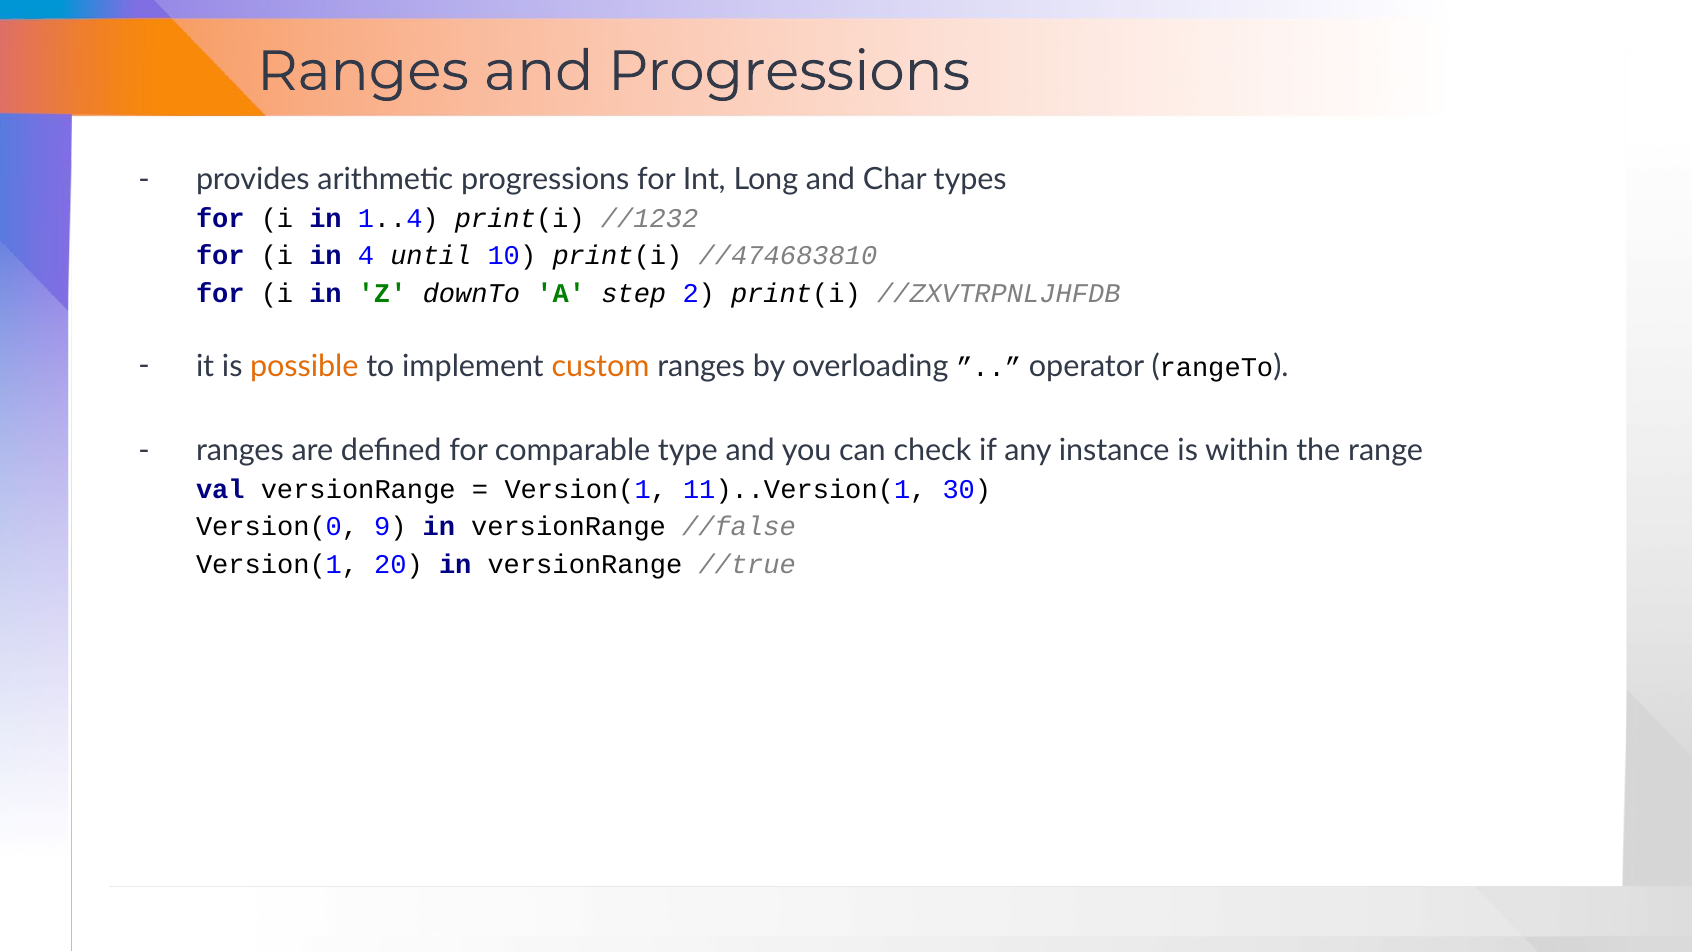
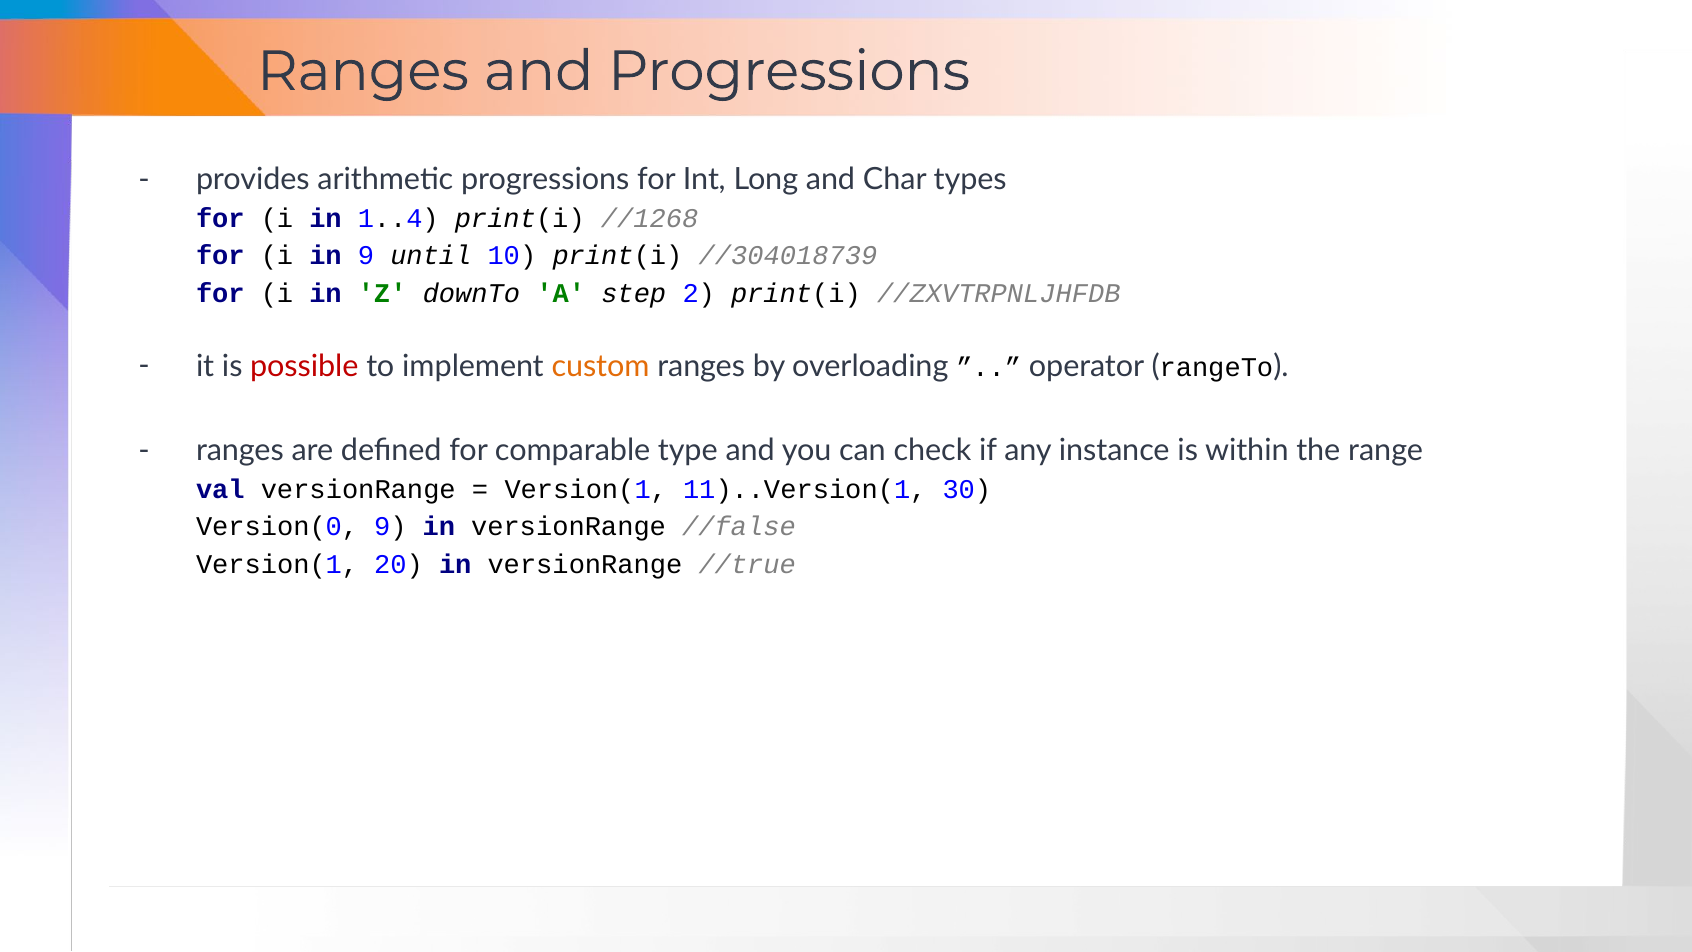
//1232: //1232 -> //1268
in 4: 4 -> 9
//474683810: //474683810 -> //304018739
possible colour: orange -> red
